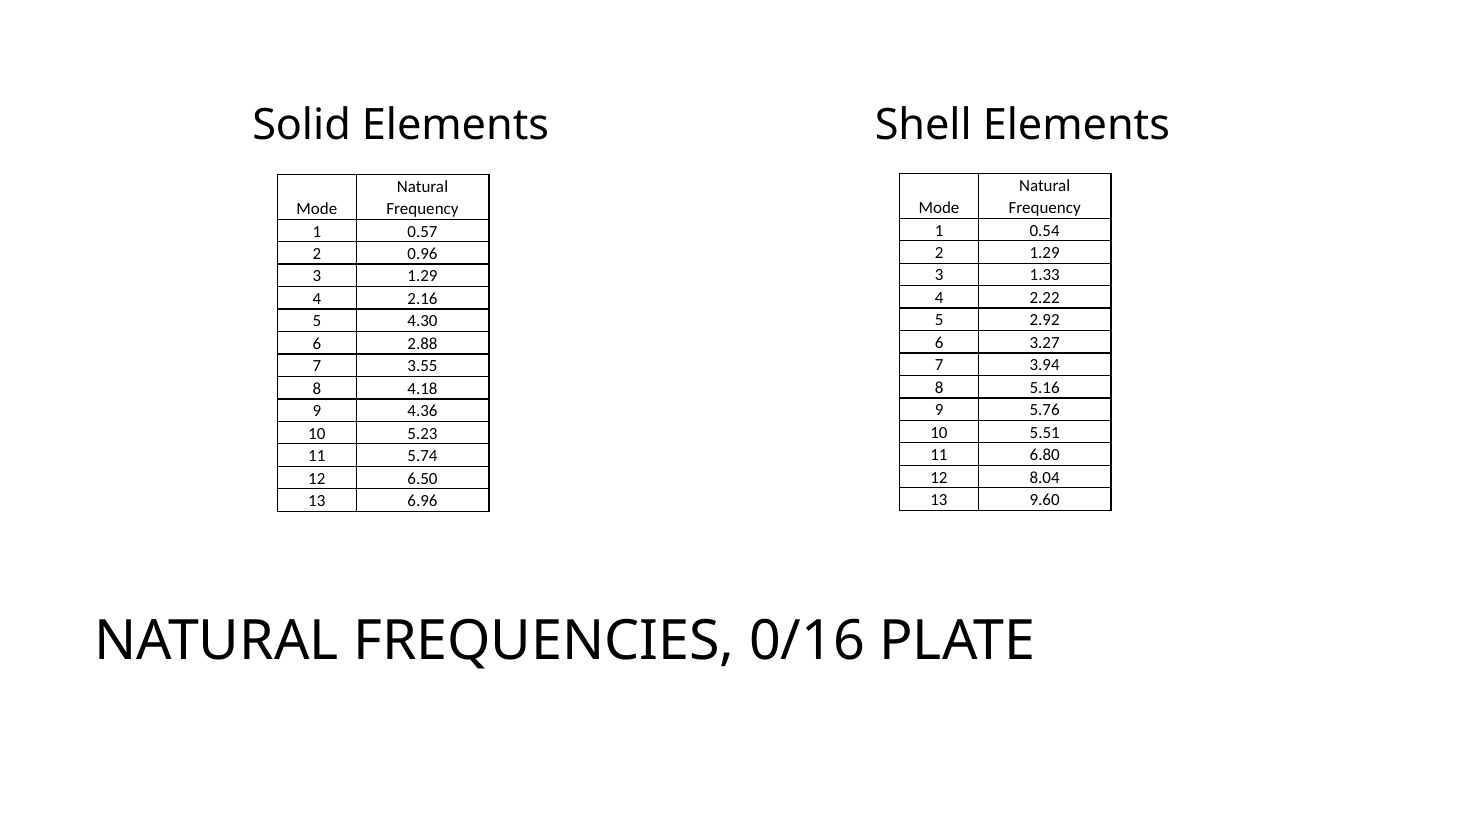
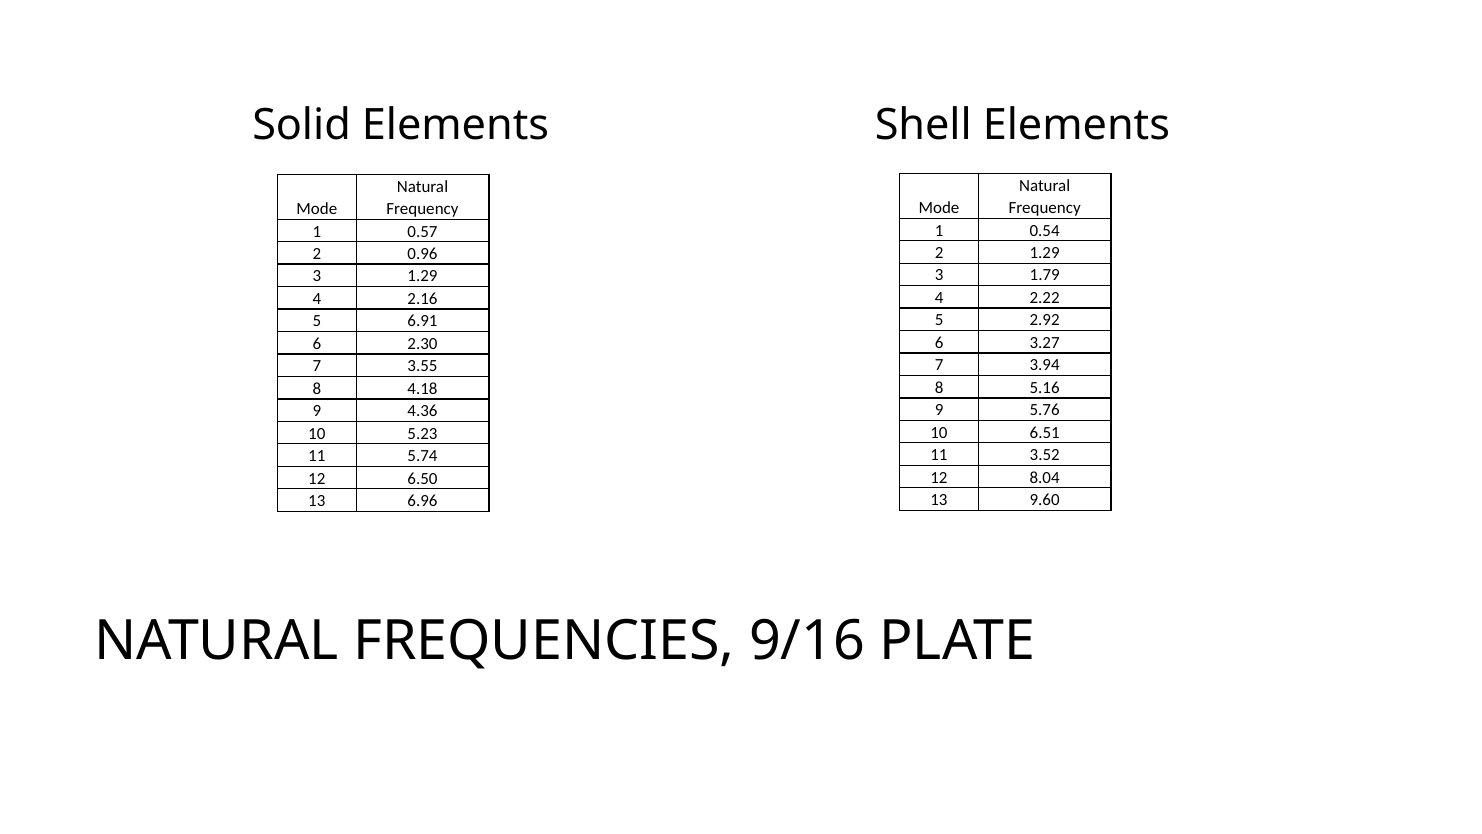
1.33: 1.33 -> 1.79
4.30: 4.30 -> 6.91
2.88: 2.88 -> 2.30
5.51: 5.51 -> 6.51
6.80: 6.80 -> 3.52
0/16: 0/16 -> 9/16
